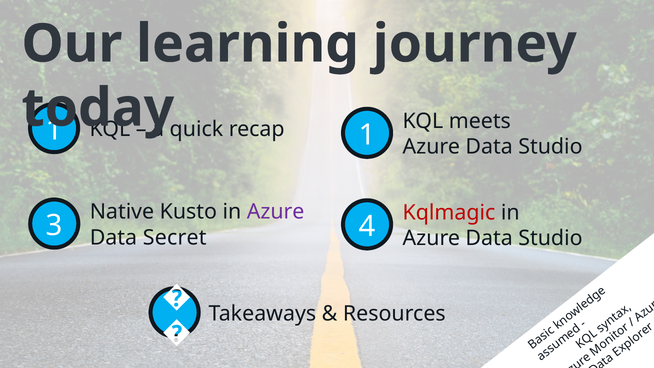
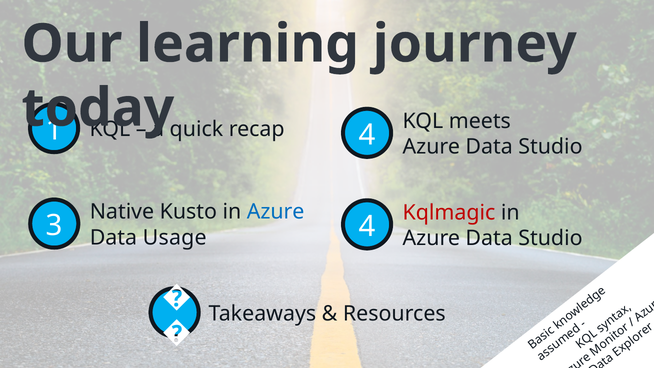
recap 1: 1 -> 4
Azure at (276, 212) colour: purple -> blue
Secret: Secret -> Usage
